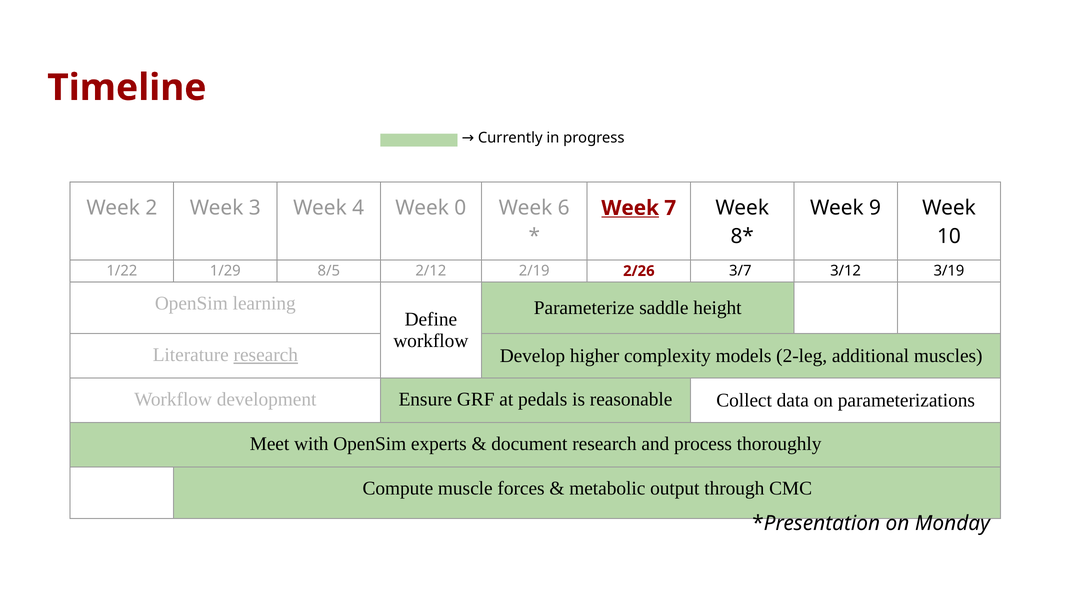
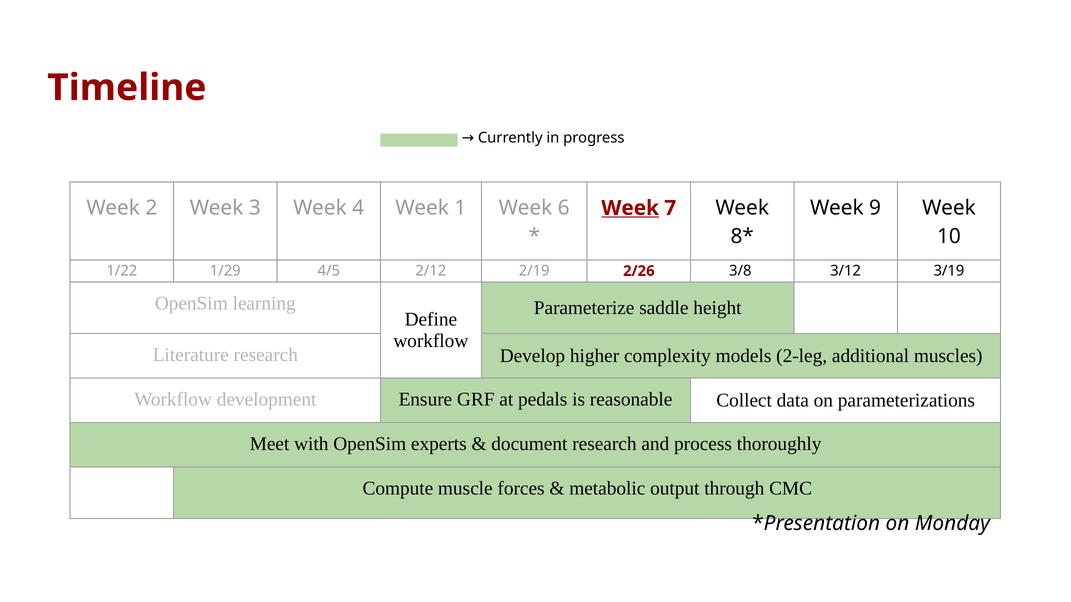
0: 0 -> 1
8/5: 8/5 -> 4/5
3/7: 3/7 -> 3/8
research at (266, 355) underline: present -> none
